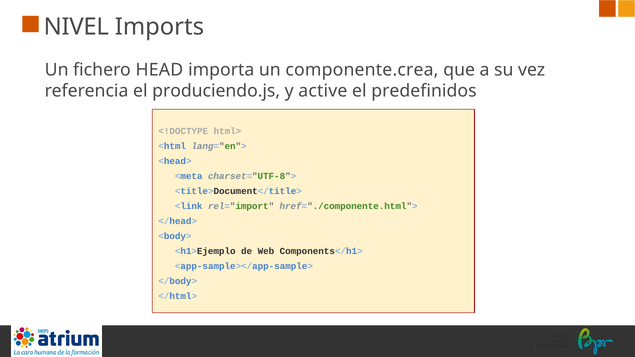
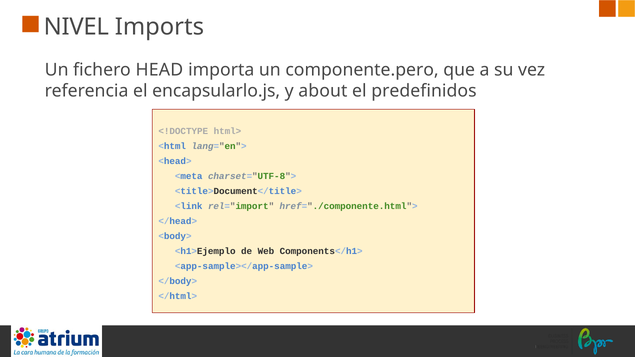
componente.crea: componente.crea -> componente.pero
produciendo.js: produciendo.js -> encapsularlo.js
active: active -> about
